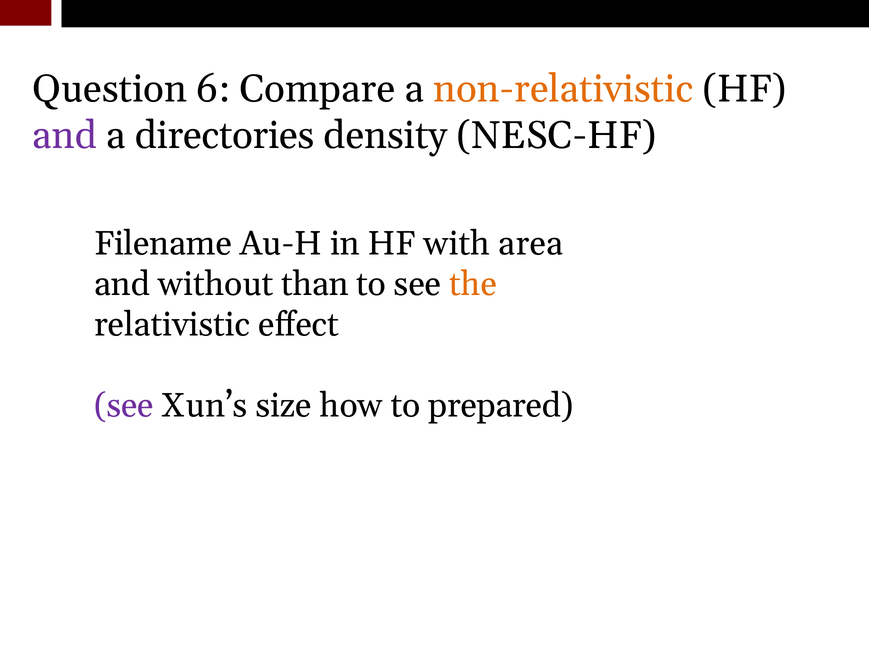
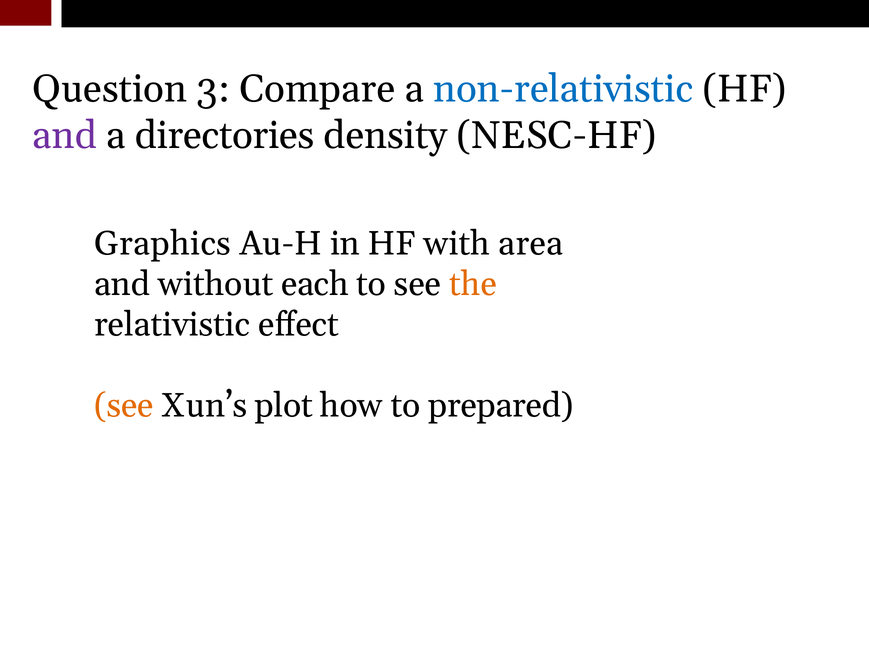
6: 6 -> 3
non-relativistic colour: orange -> blue
Filename: Filename -> Graphics
than: than -> each
see at (124, 406) colour: purple -> orange
size: size -> plot
